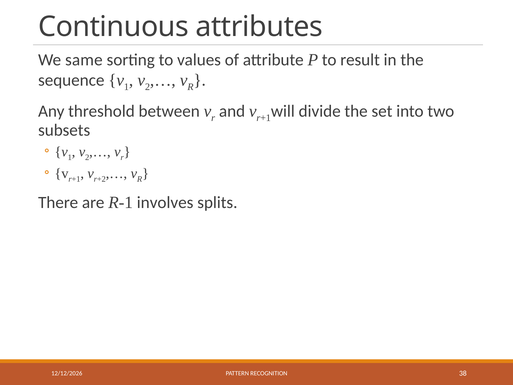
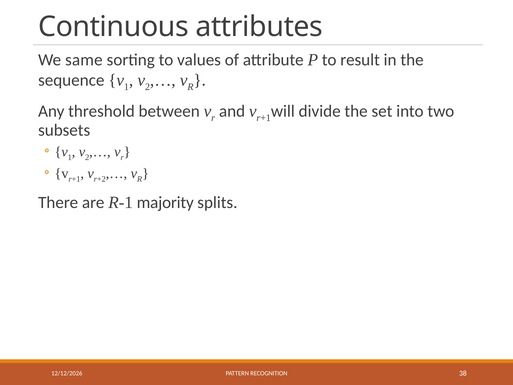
involves: involves -> majority
